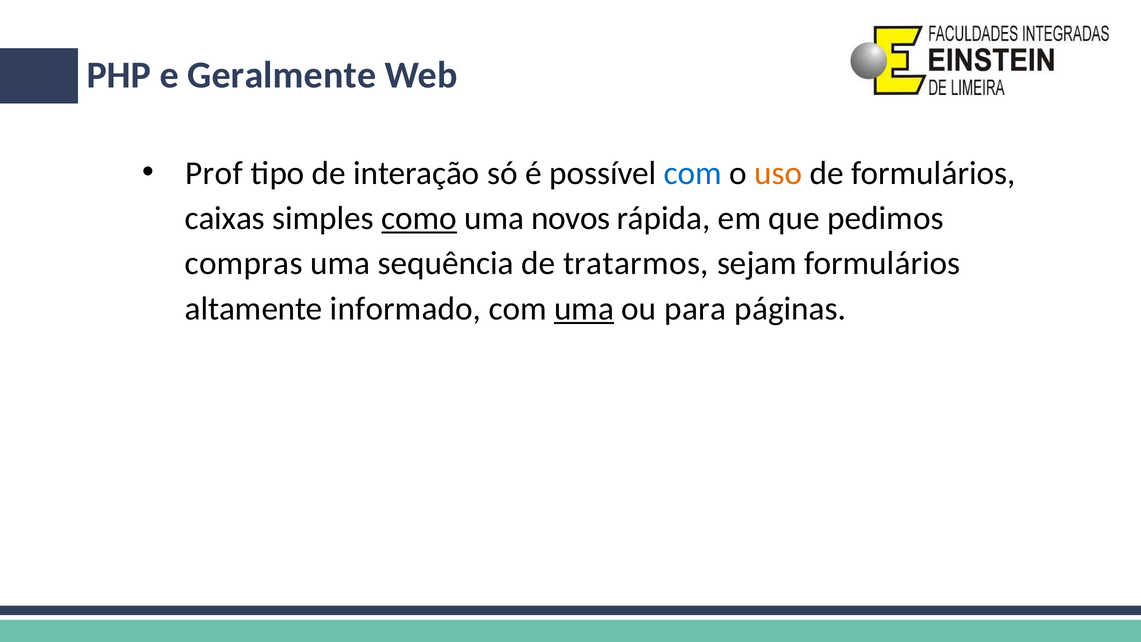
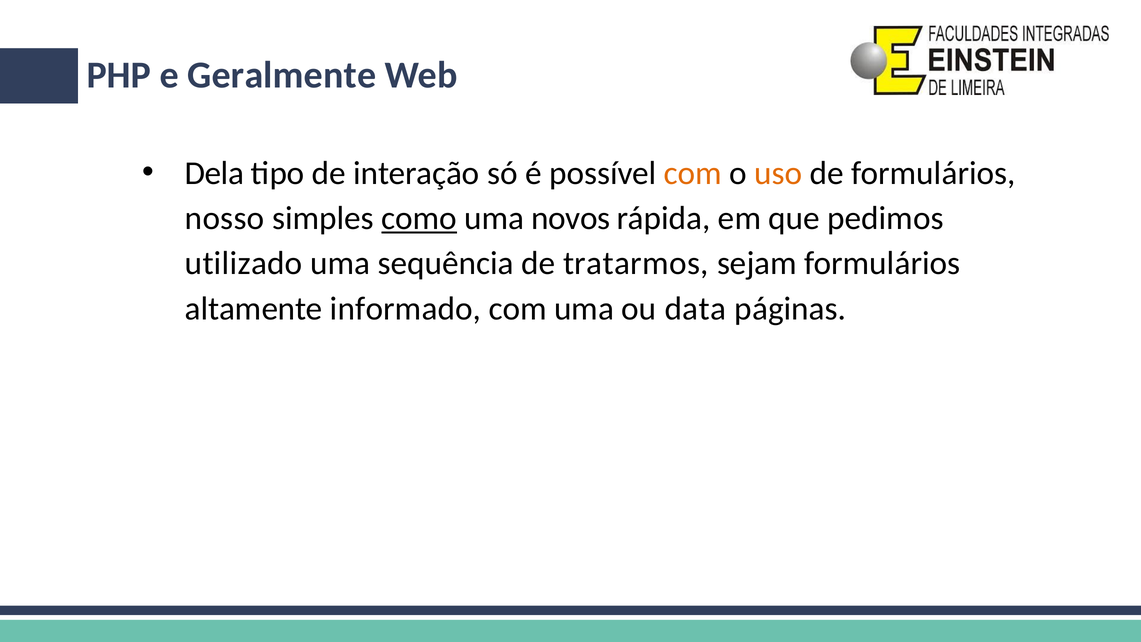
Prof: Prof -> Dela
com at (693, 173) colour: blue -> orange
caixas: caixas -> nosso
compras: compras -> utilizado
uma at (584, 309) underline: present -> none
para: para -> data
